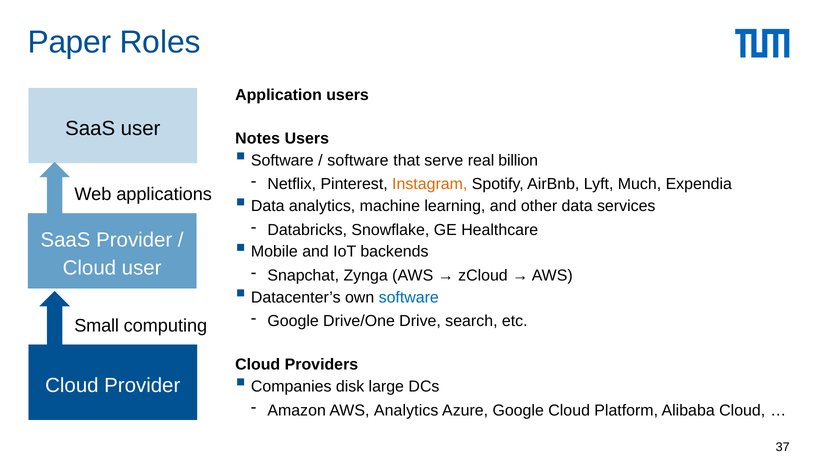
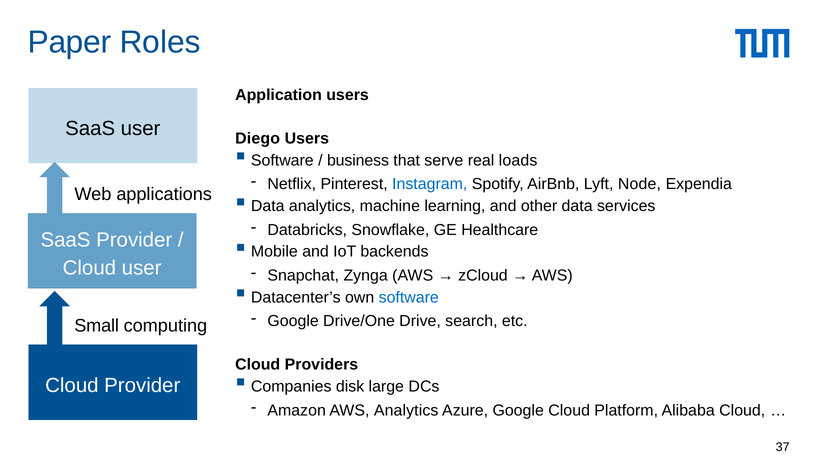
Notes: Notes -> Diego
software at (358, 160): software -> business
billion: billion -> loads
Instagram colour: orange -> blue
Much: Much -> Node
